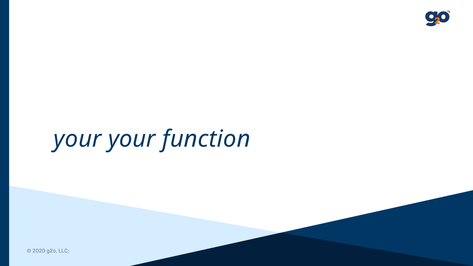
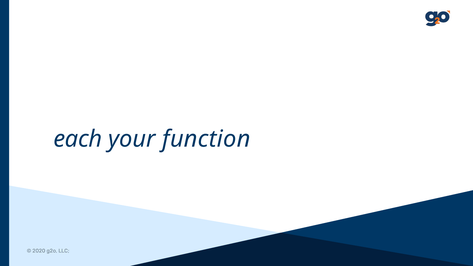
your at (78, 139): your -> each
